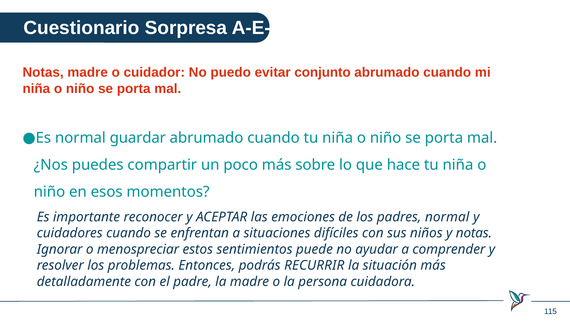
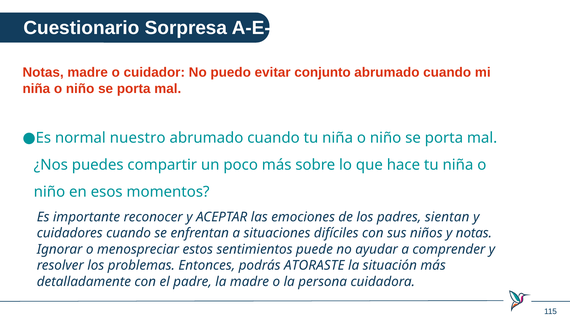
guardar: guardar -> nuestro
padres normal: normal -> sientan
RECURRIR: RECURRIR -> ATORASTE
